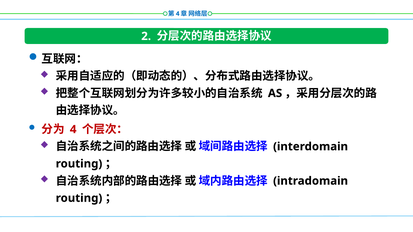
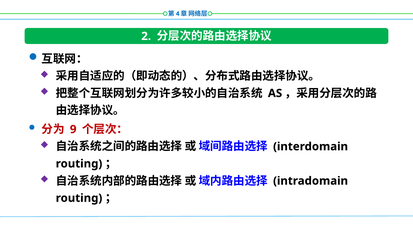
4 at (73, 130): 4 -> 9
